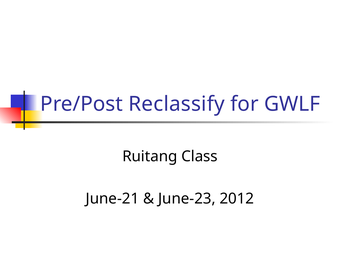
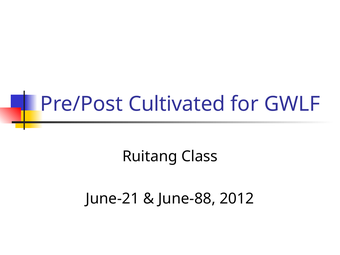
Reclassify: Reclassify -> Cultivated
June-23: June-23 -> June-88
